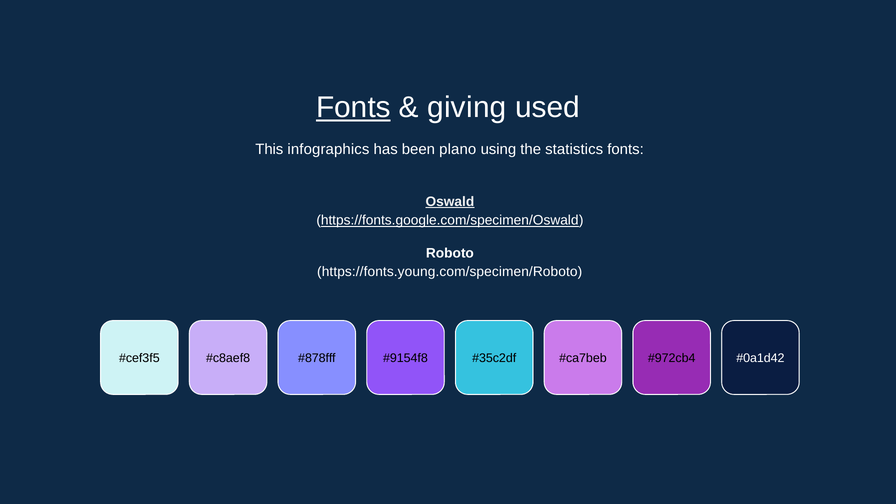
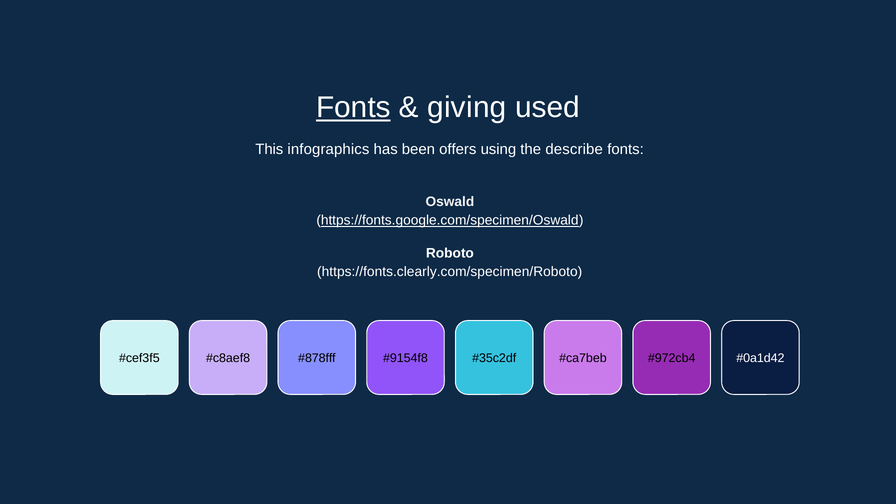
plano: plano -> offers
statistics: statistics -> describe
Oswald underline: present -> none
https://fonts.young.com/specimen/Roboto: https://fonts.young.com/specimen/Roboto -> https://fonts.clearly.com/specimen/Roboto
